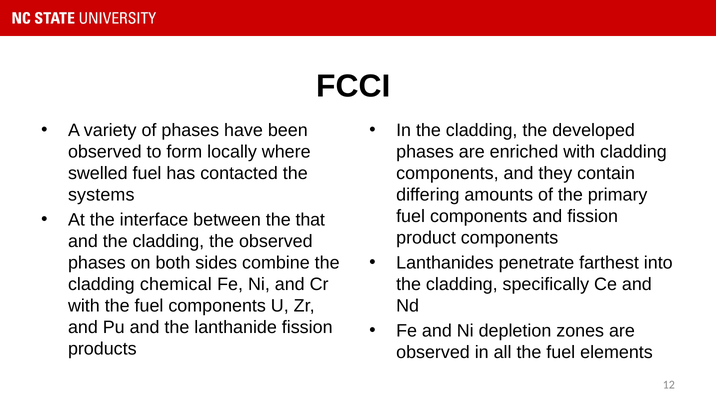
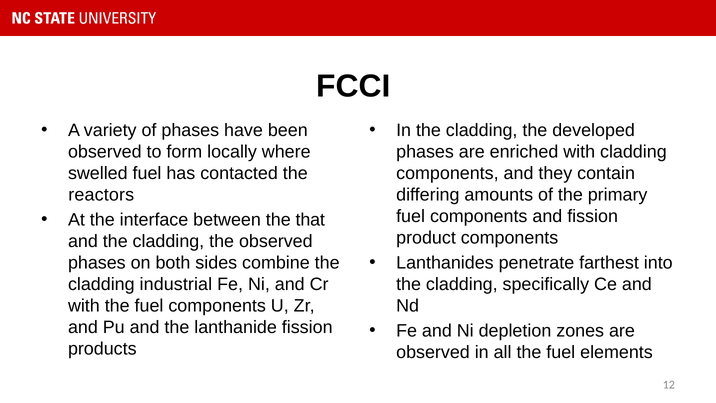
systems: systems -> reactors
chemical: chemical -> industrial
